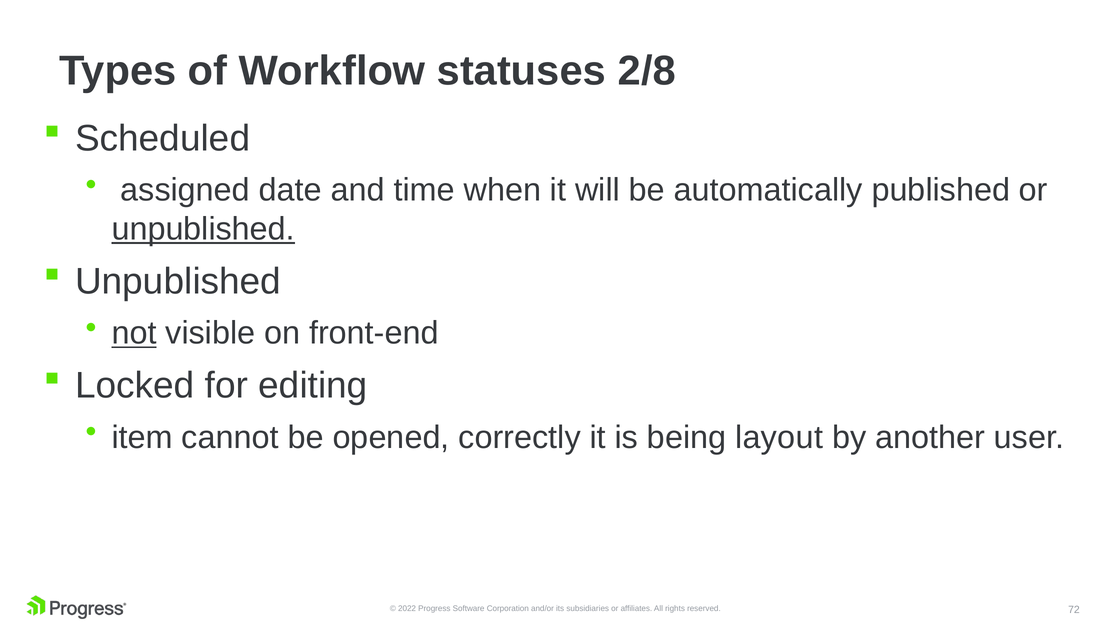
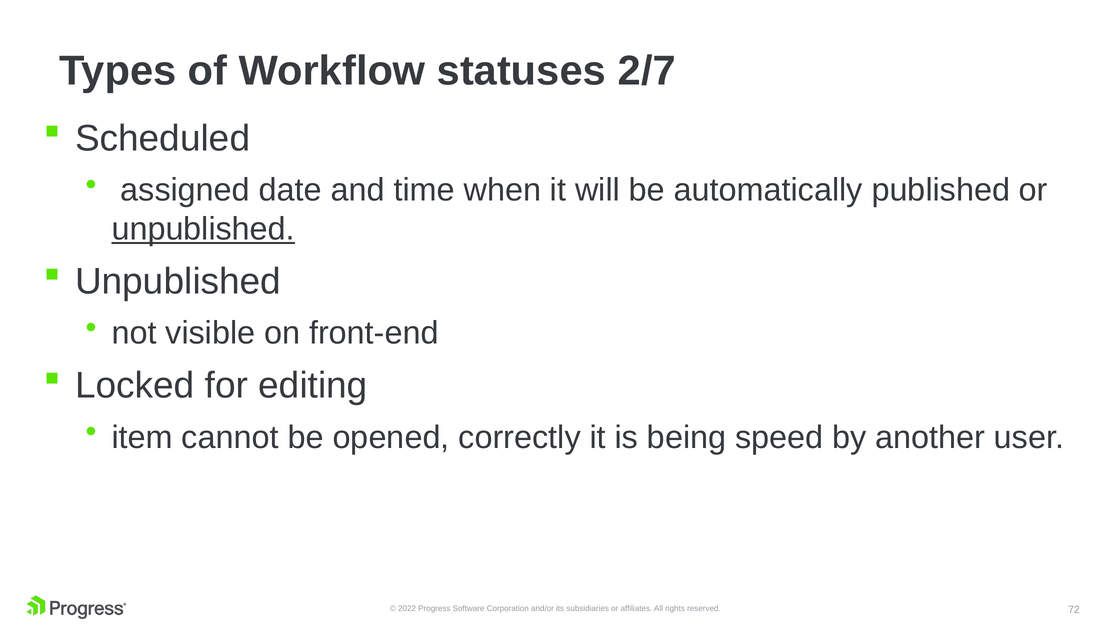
2/8: 2/8 -> 2/7
not underline: present -> none
layout: layout -> speed
